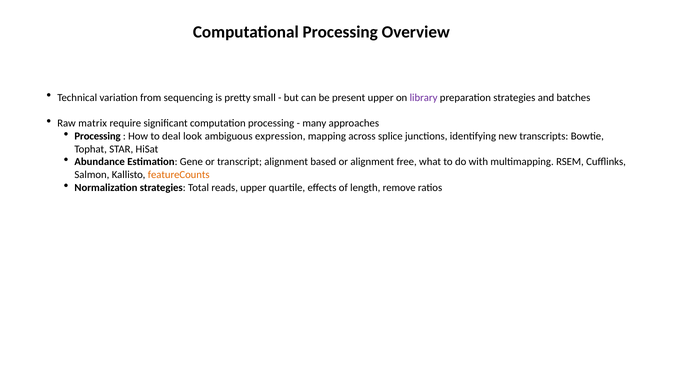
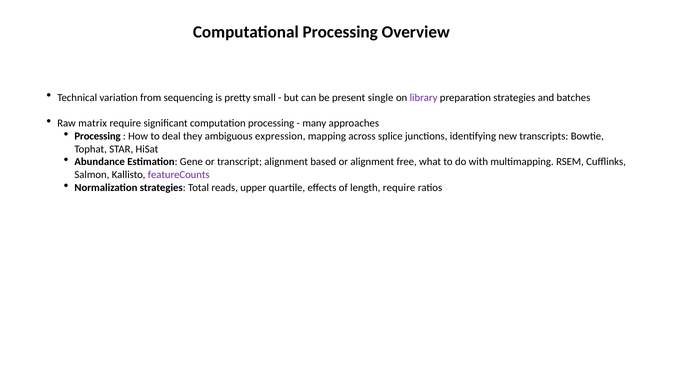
present upper: upper -> single
look: look -> they
featureCounts colour: orange -> purple
length remove: remove -> require
